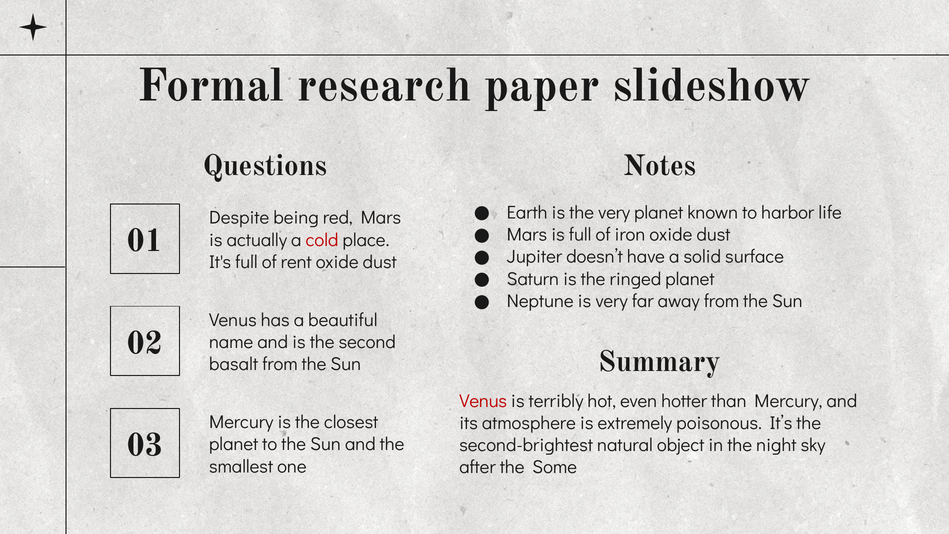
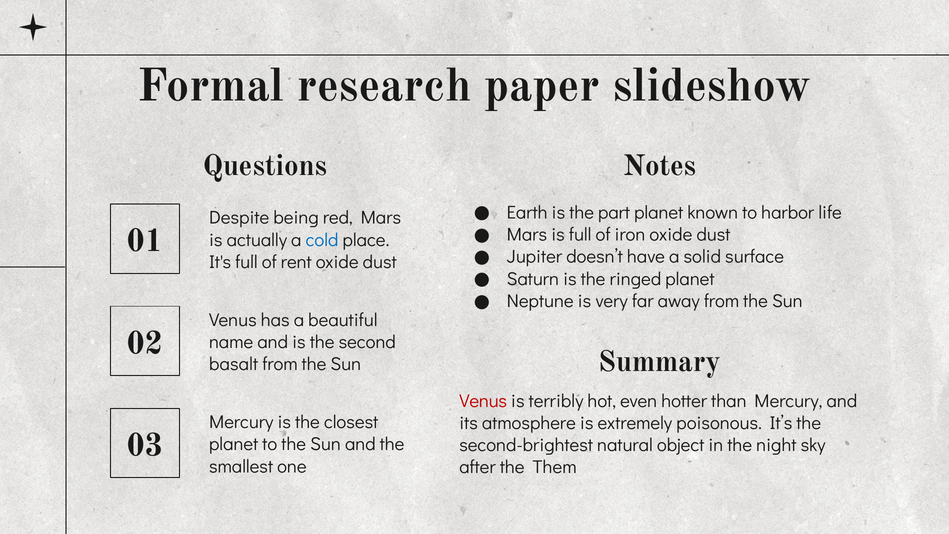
the very: very -> part
cold colour: red -> blue
Some: Some -> Them
